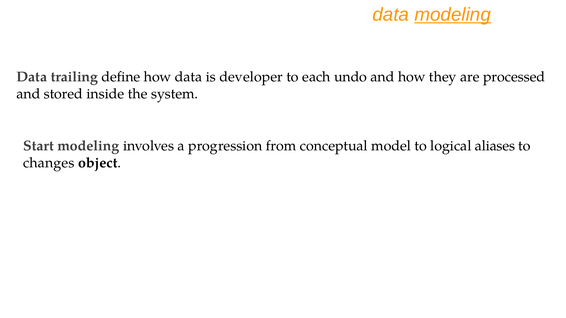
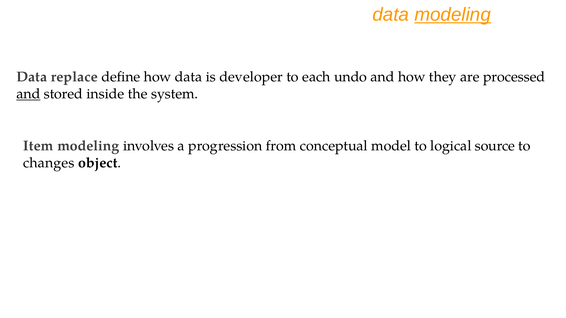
trailing: trailing -> replace
and at (28, 94) underline: none -> present
Start: Start -> Item
aliases: aliases -> source
